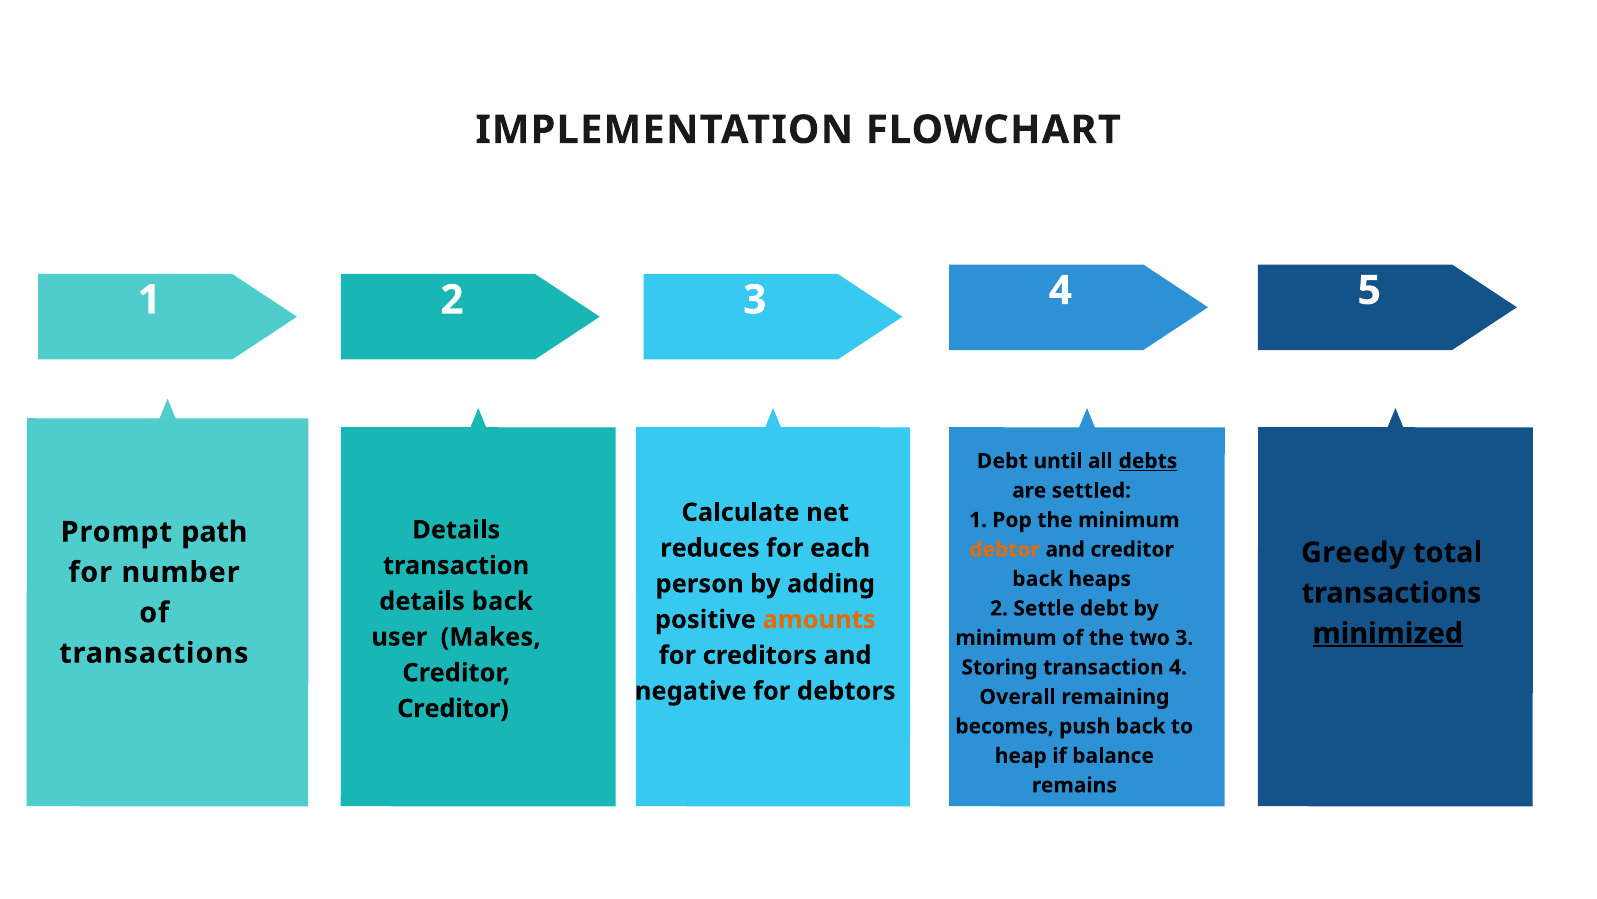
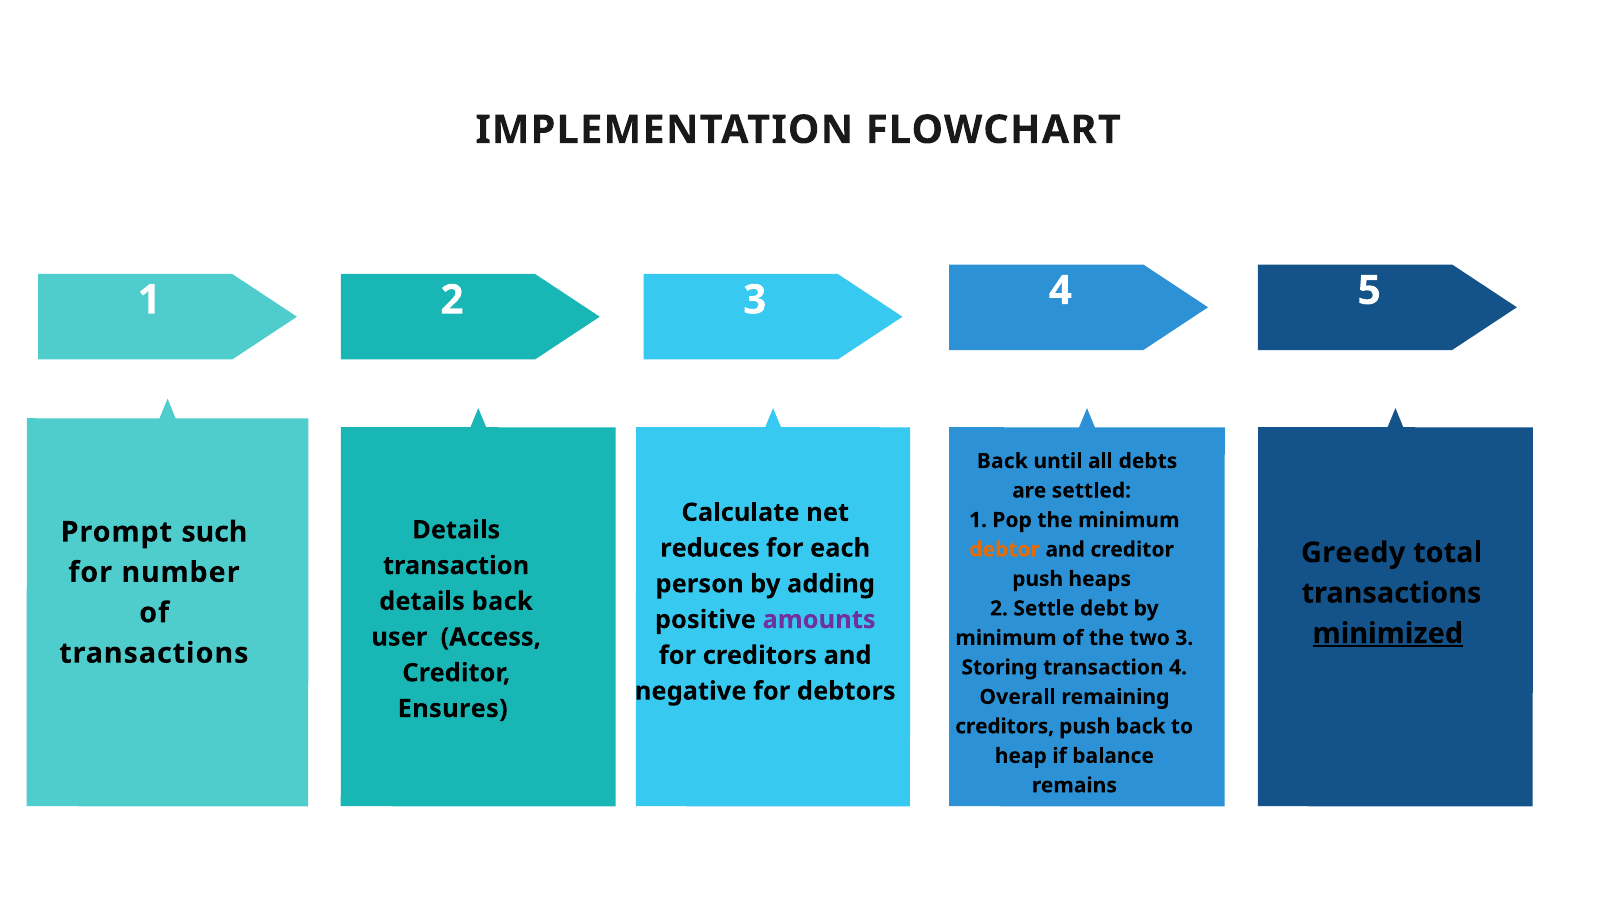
Debt at (1002, 461): Debt -> Back
debts underline: present -> none
path: path -> such
back at (1037, 579): back -> push
amounts colour: orange -> purple
Makes: Makes -> Access
Creditor at (453, 708): Creditor -> Ensures
becomes at (1005, 726): becomes -> creditors
